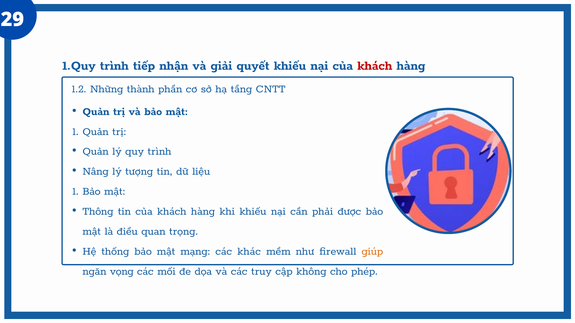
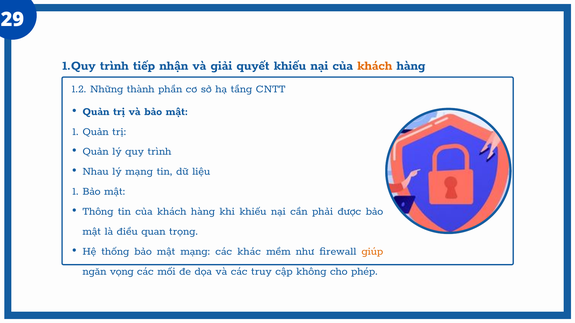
khách at (375, 65) colour: red -> orange
Nâng: Nâng -> Nhau
lý tượng: tượng -> mạng
